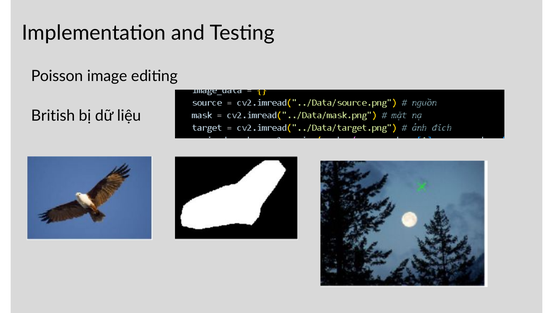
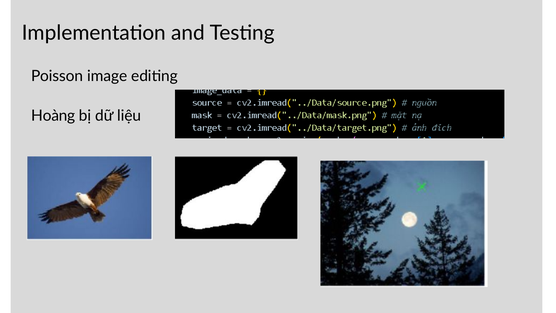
British: British -> Hoàng
